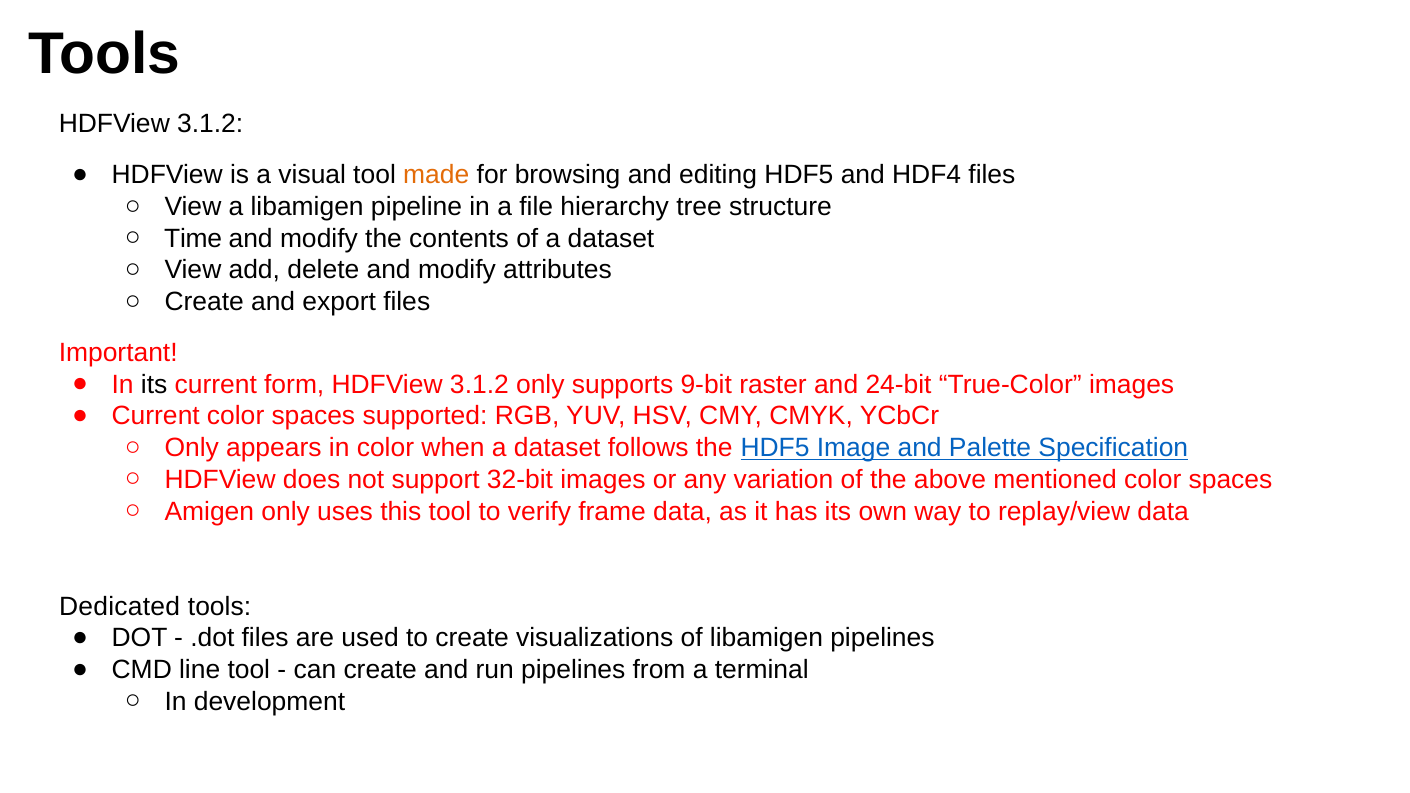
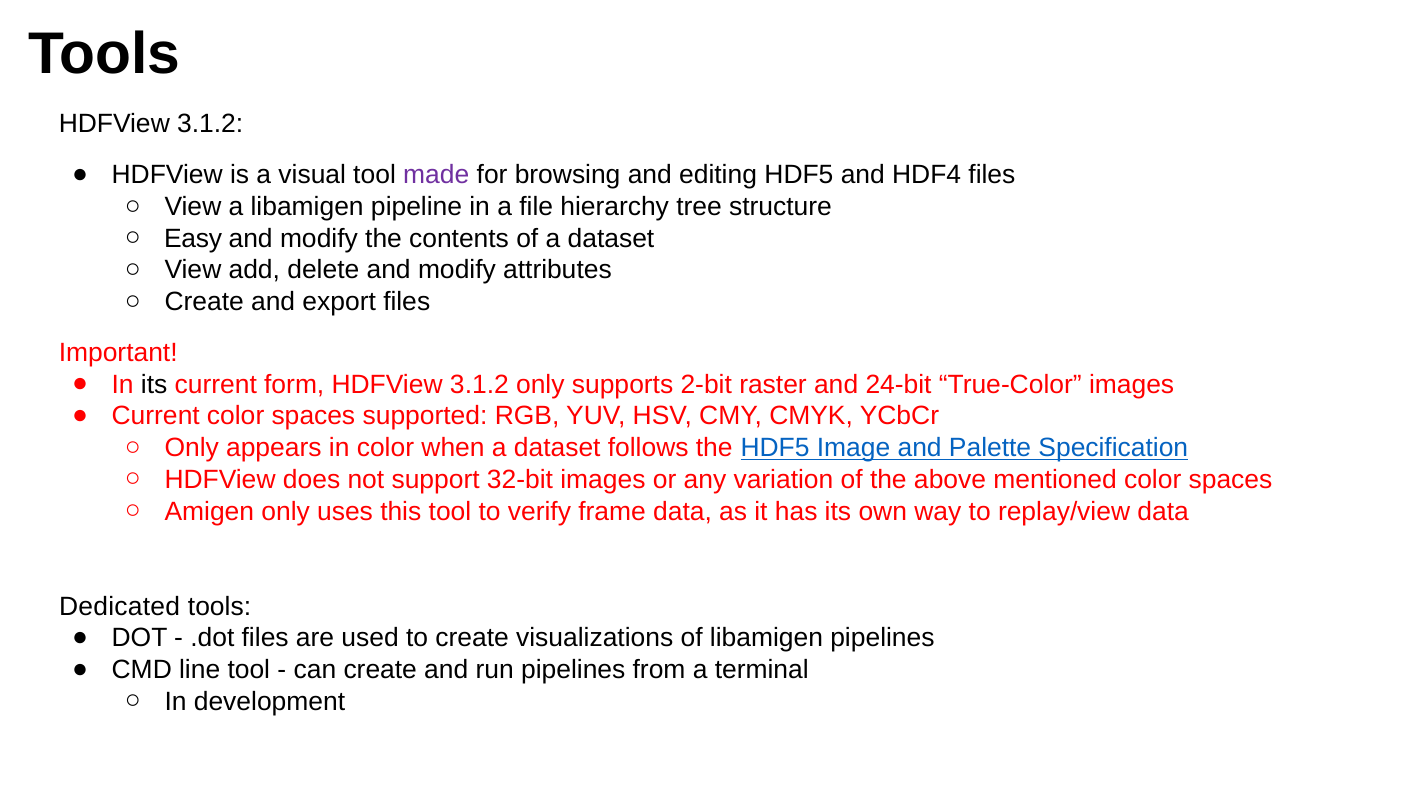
made colour: orange -> purple
Time: Time -> Easy
9-bit: 9-bit -> 2-bit
